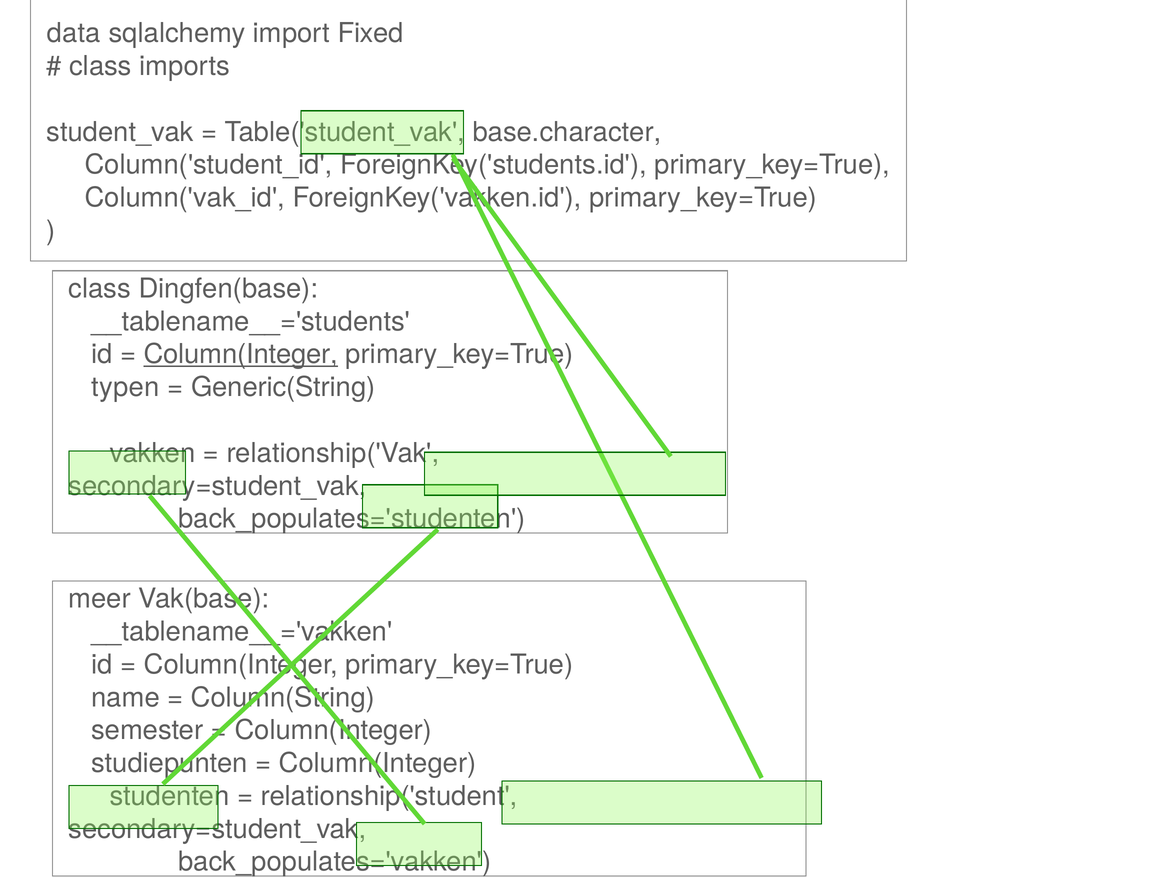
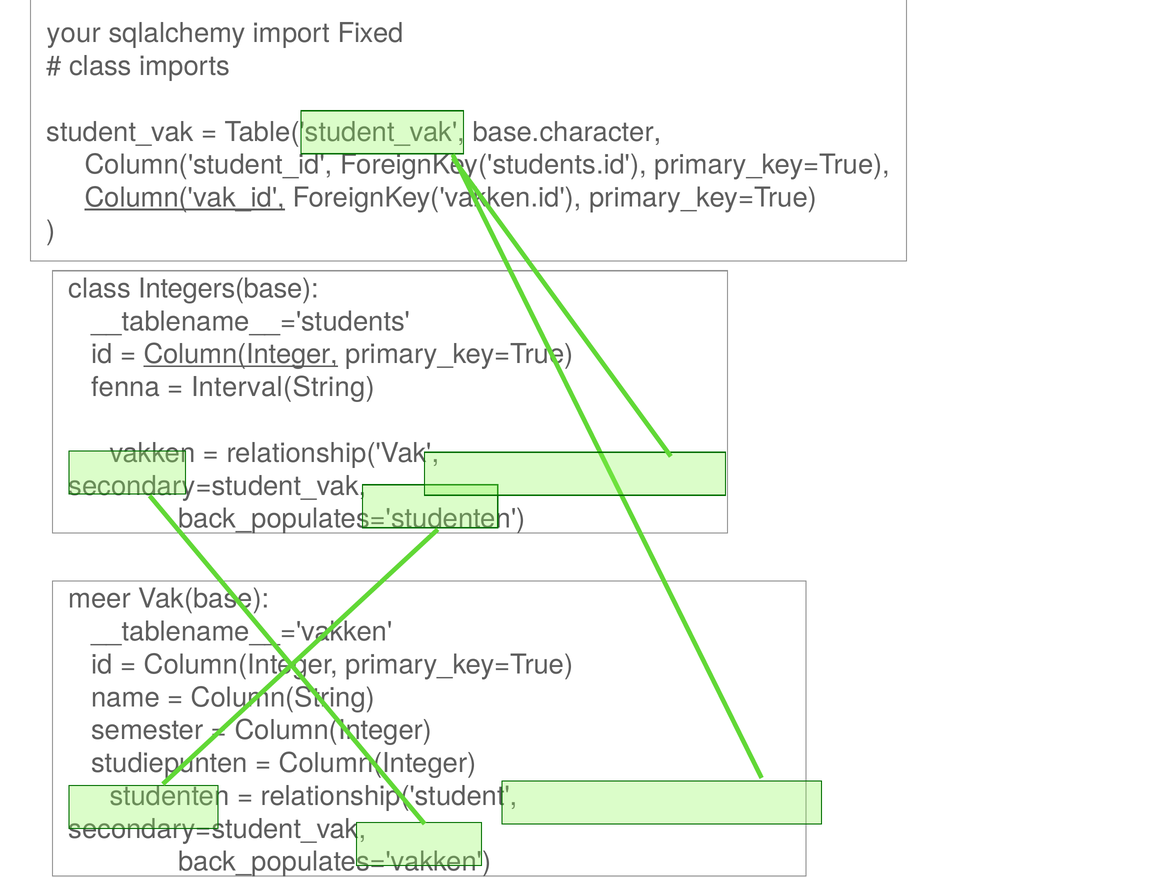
data: data -> your
Column('vak_id underline: none -> present
Dingfen(base: Dingfen(base -> Integers(base
typen: typen -> fenna
Generic(String: Generic(String -> Interval(String
